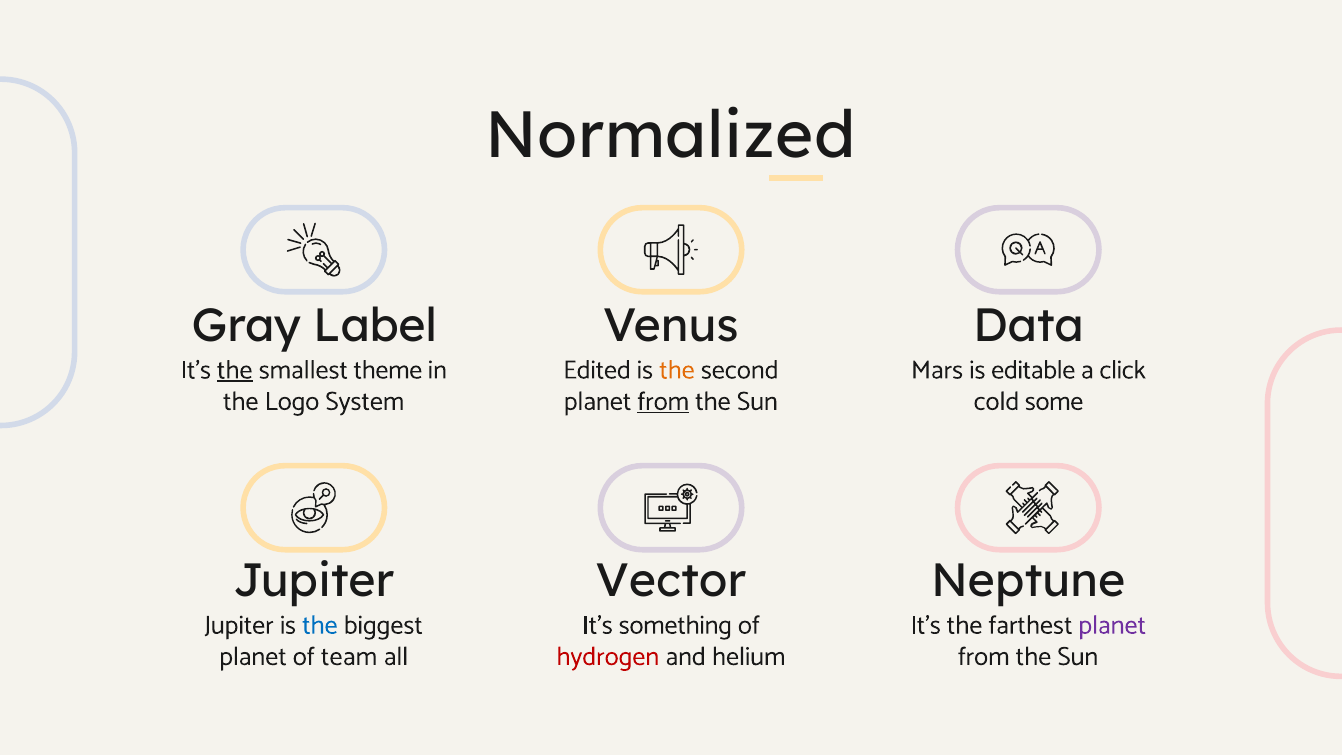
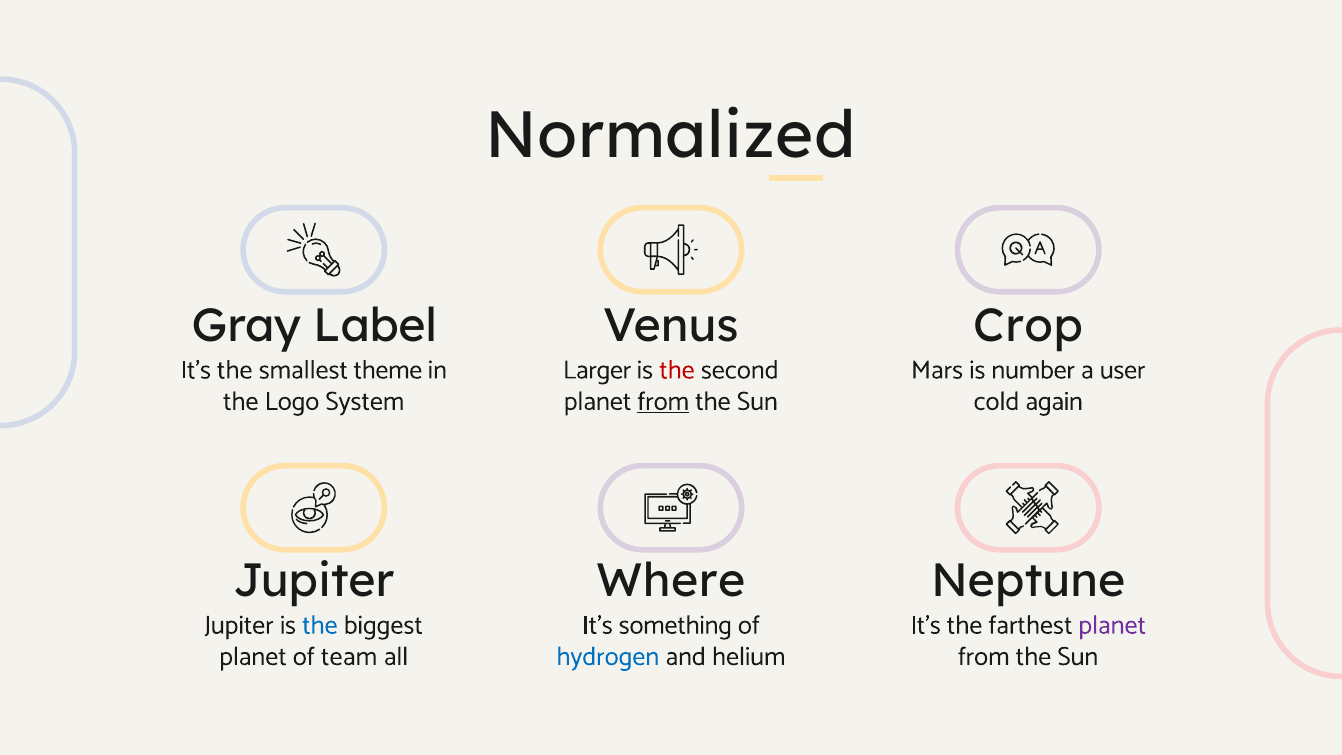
Data: Data -> Crop
the at (235, 370) underline: present -> none
Edited: Edited -> Larger
the at (677, 370) colour: orange -> red
editable: editable -> number
click: click -> user
some: some -> again
Vector: Vector -> Where
hydrogen colour: red -> blue
